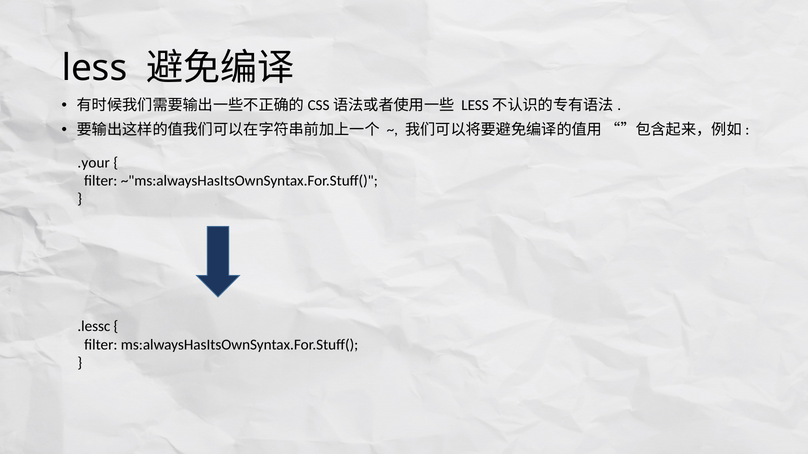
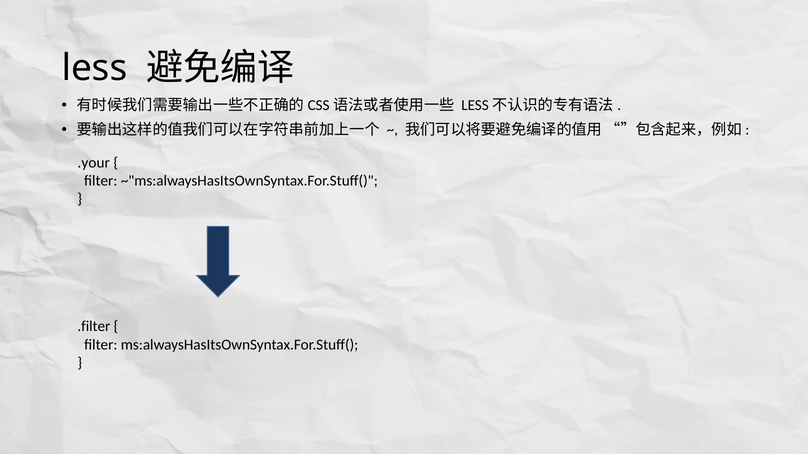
.lessc: .lessc -> .filter
